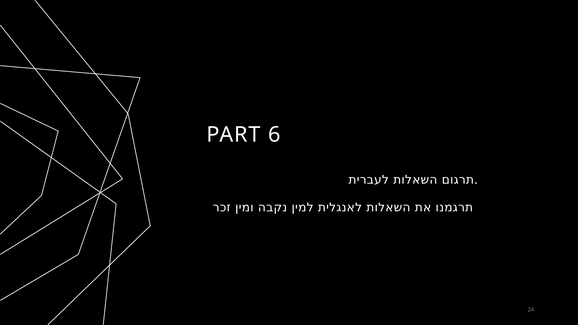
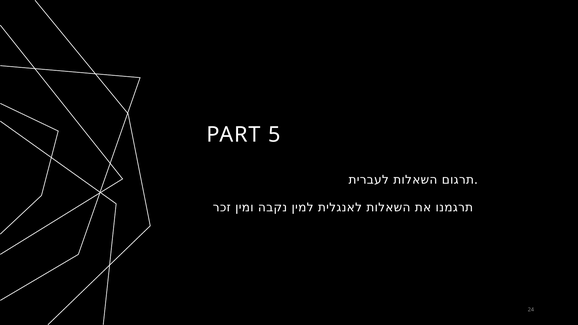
6: 6 -> 5
